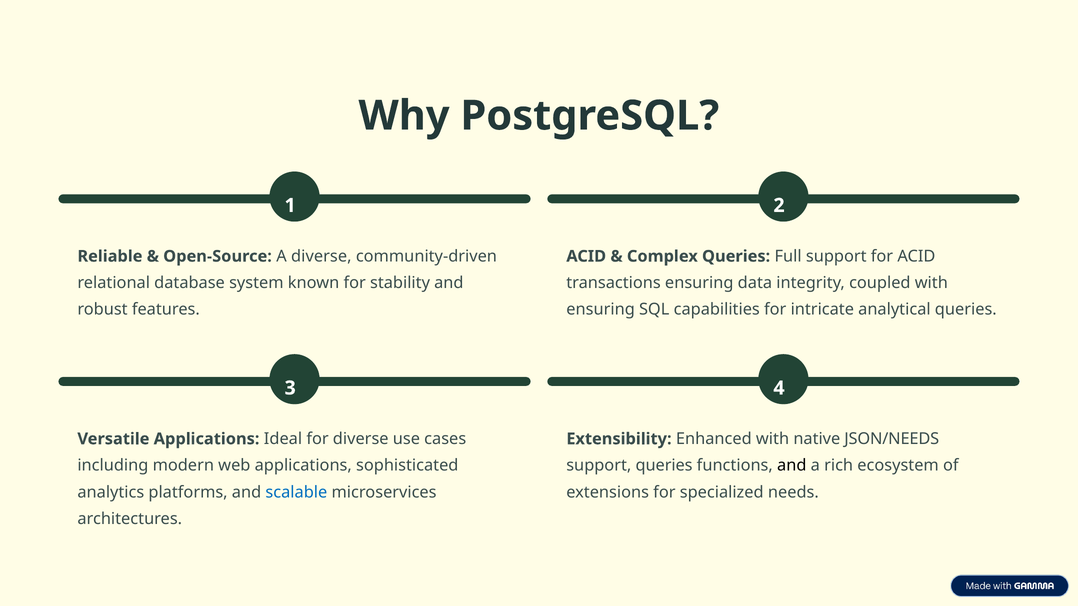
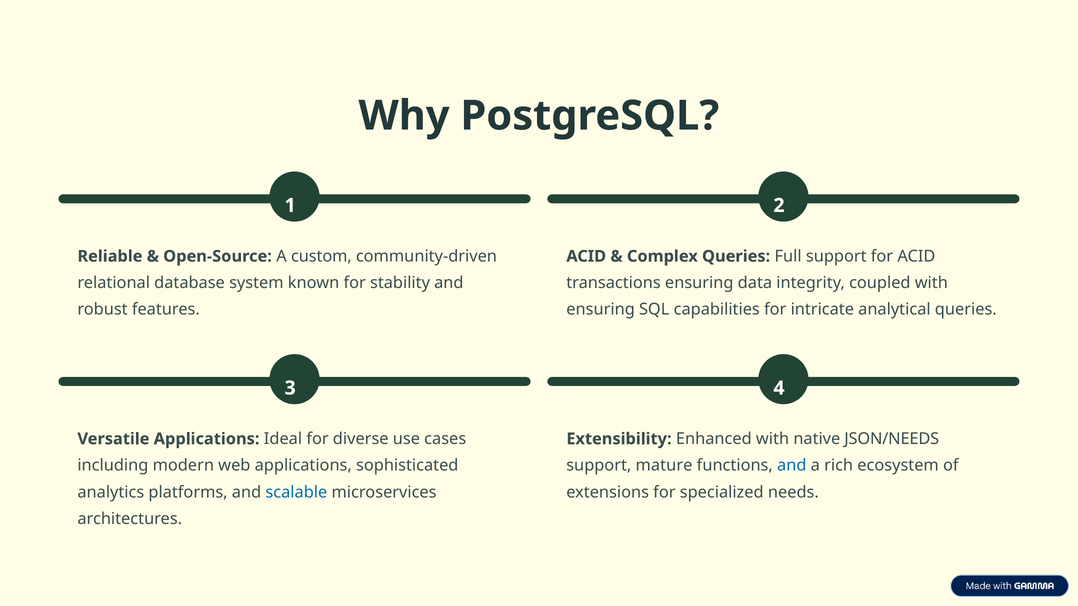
A diverse: diverse -> custom
support queries: queries -> mature
and at (792, 466) colour: black -> blue
